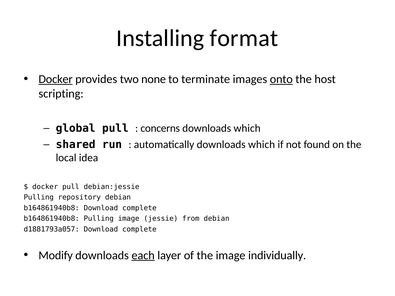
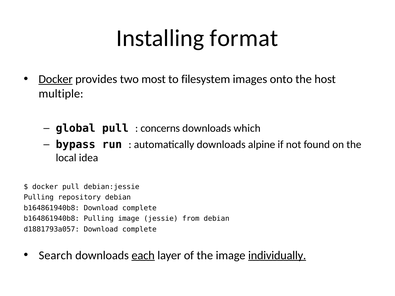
none: none -> most
terminate: terminate -> filesystem
onto underline: present -> none
scripting: scripting -> multiple
shared: shared -> bypass
automatically downloads which: which -> alpine
Modify: Modify -> Search
individually underline: none -> present
